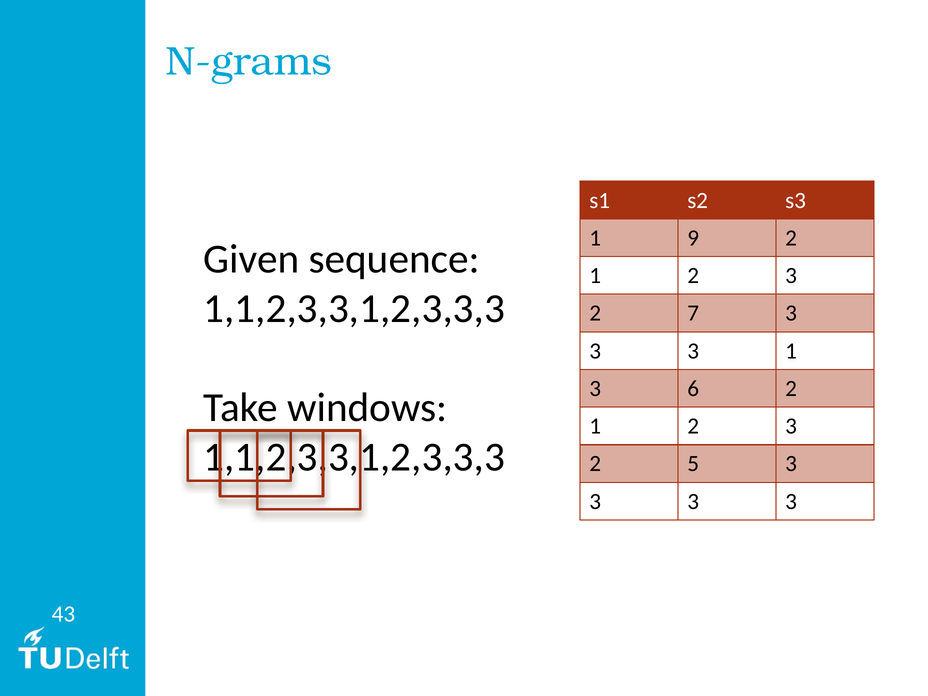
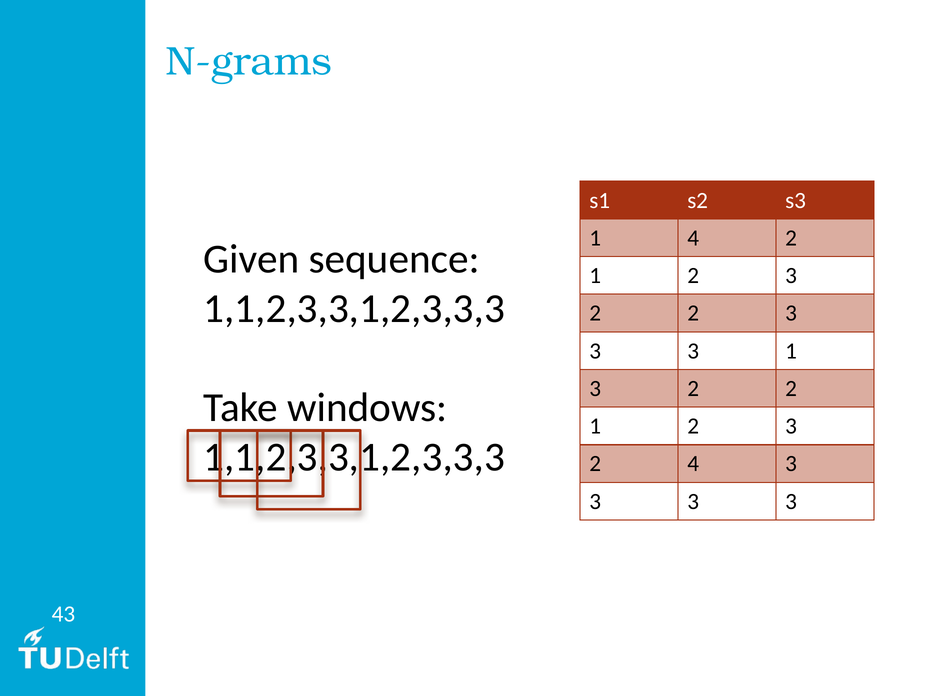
1 9: 9 -> 4
7 at (693, 313): 7 -> 2
6 at (693, 389): 6 -> 2
2 5: 5 -> 4
